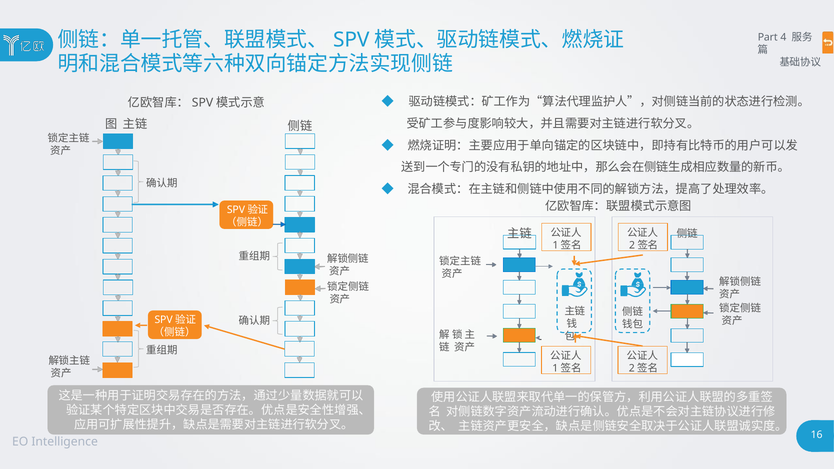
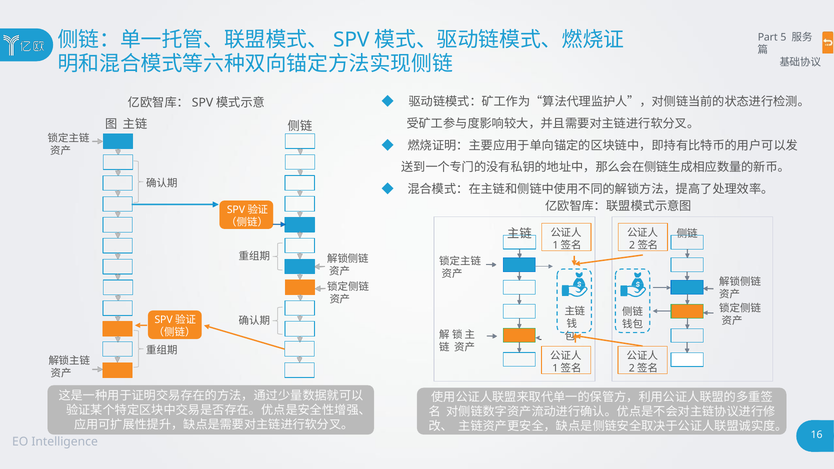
4: 4 -> 5
